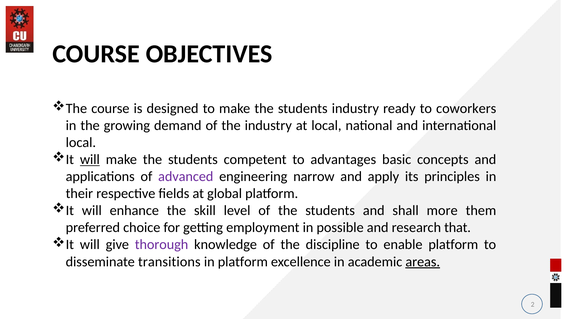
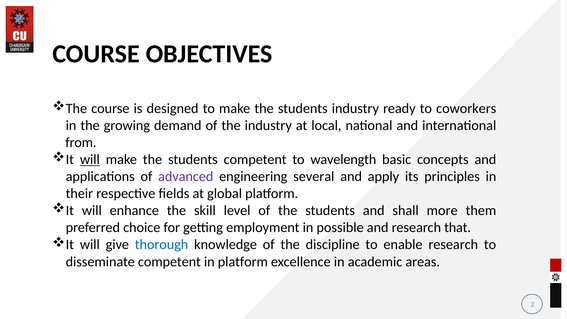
local at (81, 143): local -> from
advantages: advantages -> wavelength
narrow: narrow -> several
thorough colour: purple -> blue
enable platform: platform -> research
disseminate transitions: transitions -> competent
areas underline: present -> none
